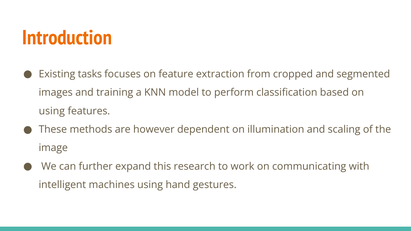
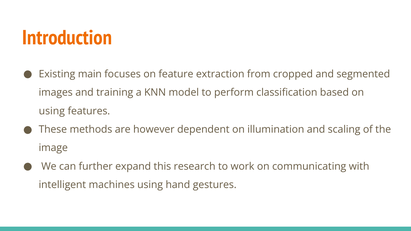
tasks: tasks -> main
